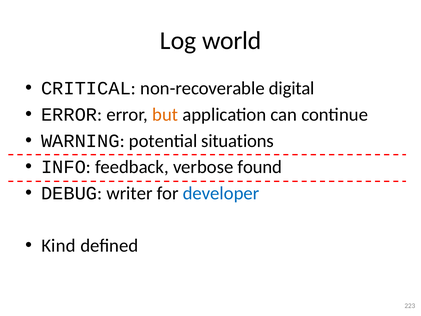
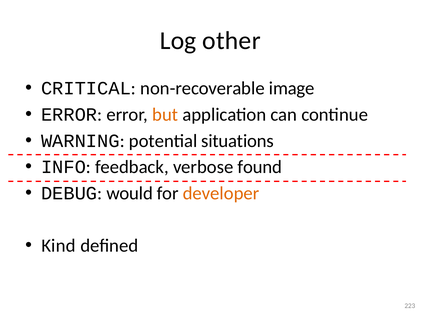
world: world -> other
digital: digital -> image
writer: writer -> would
developer colour: blue -> orange
